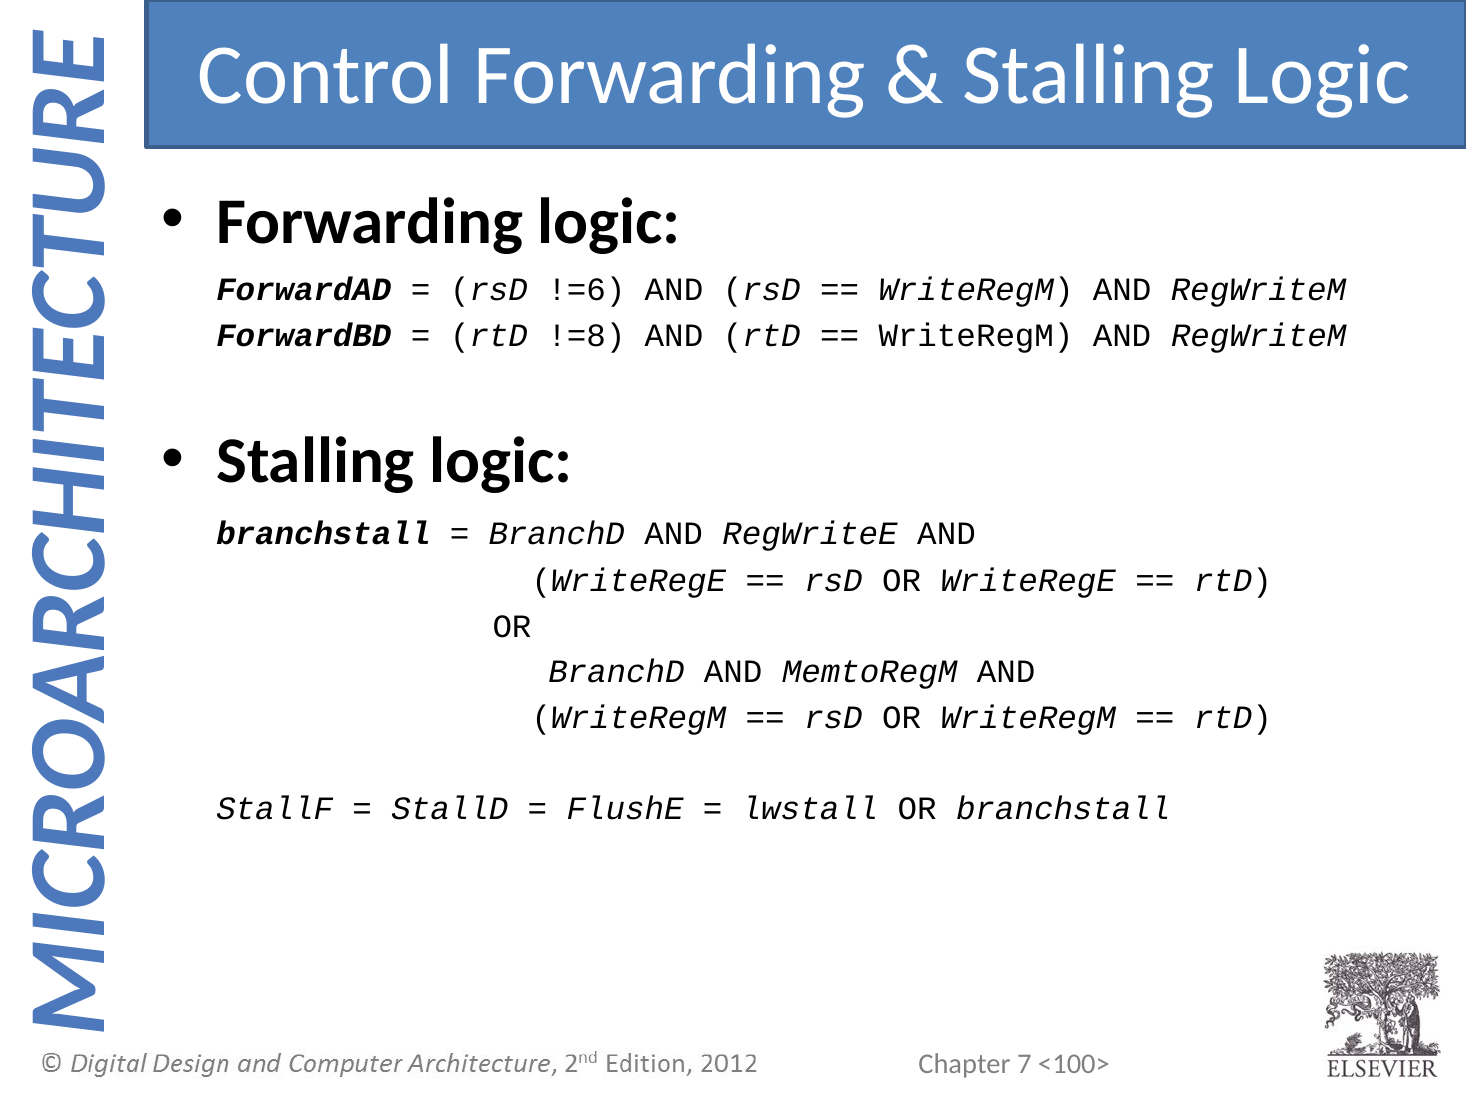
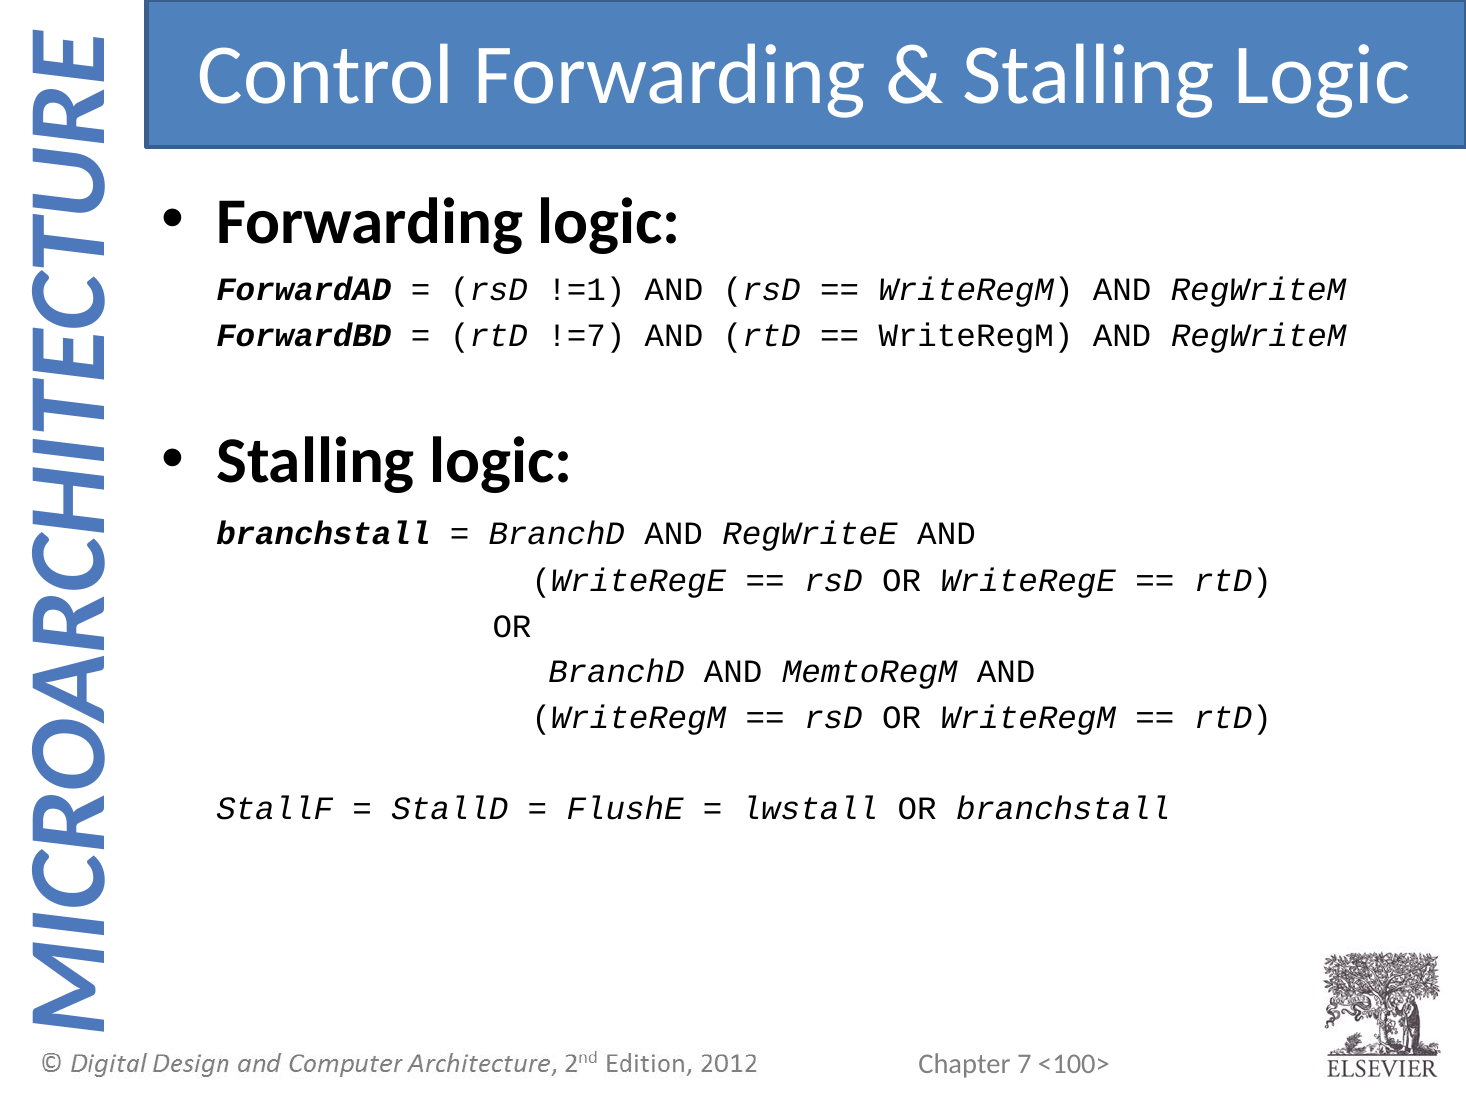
!=6: !=6 -> !=1
!=8: !=8 -> !=7
